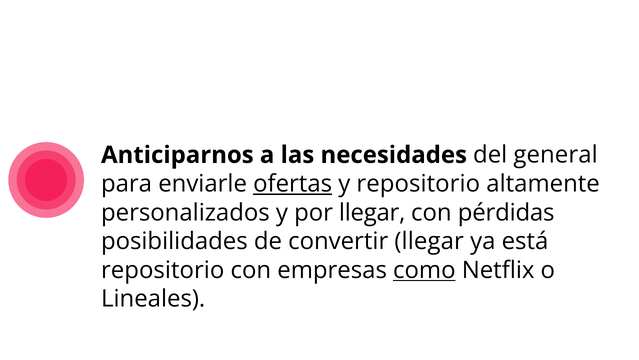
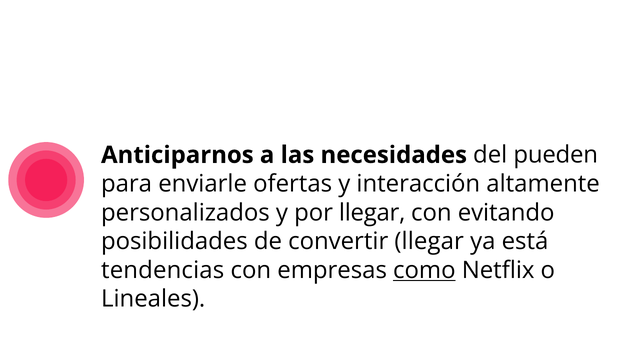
general: general -> pueden
ofertas underline: present -> none
y repositorio: repositorio -> interacción
pérdidas: pérdidas -> evitando
repositorio at (163, 270): repositorio -> tendencias
